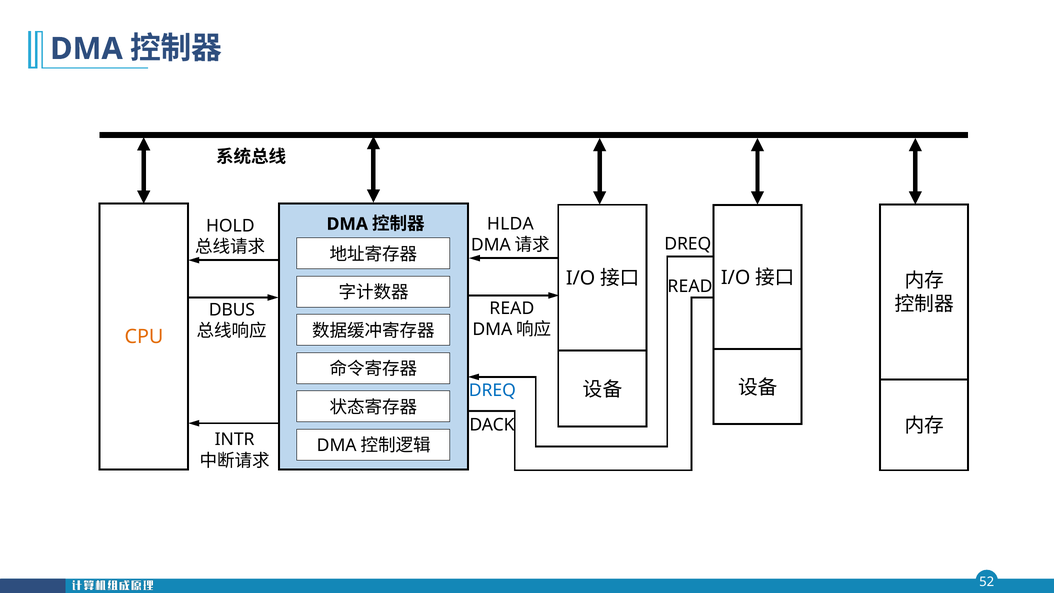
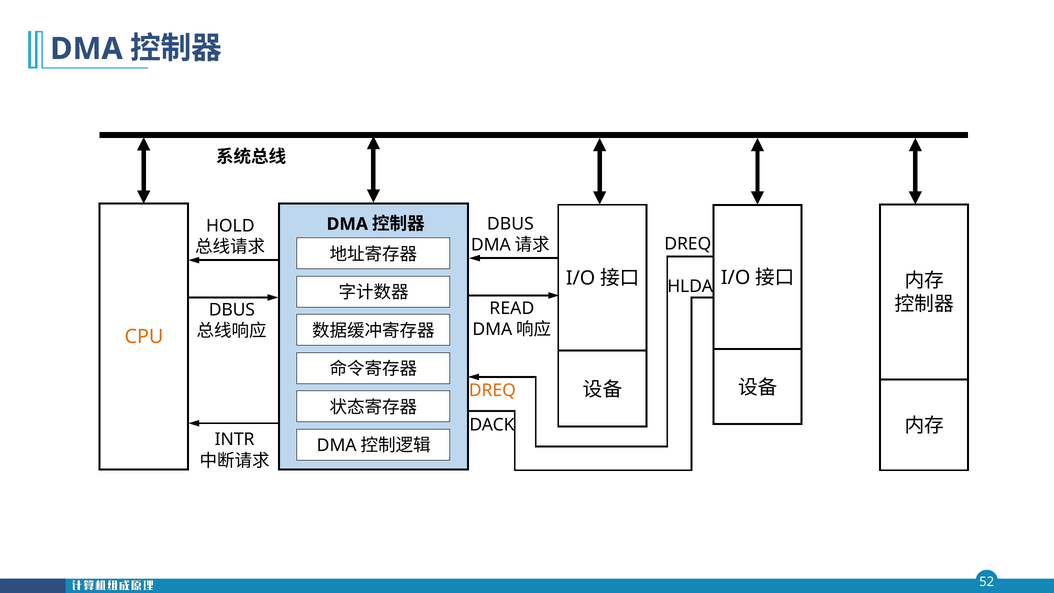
HLDA at (510, 224): HLDA -> DBUS
READ at (690, 286): READ -> HLDA
DREQ at (492, 390) colour: blue -> orange
